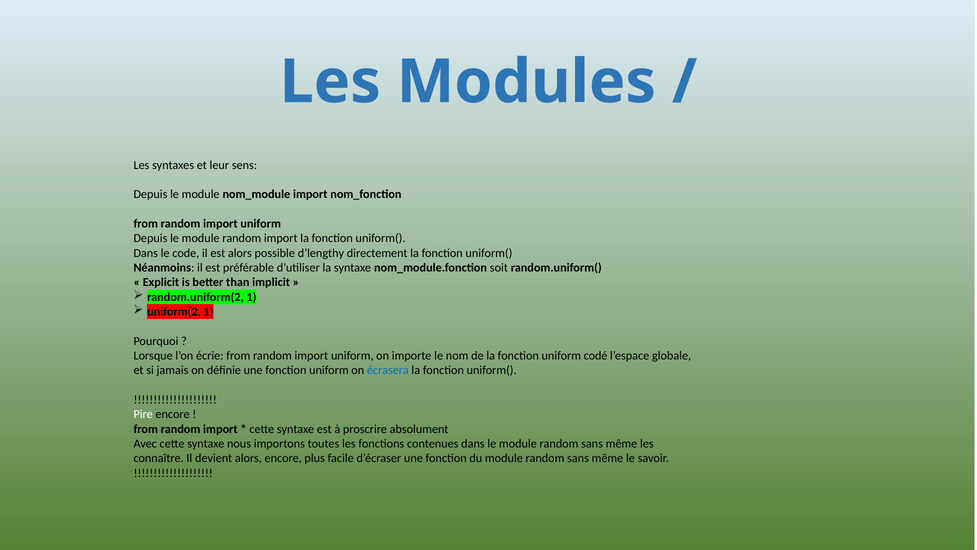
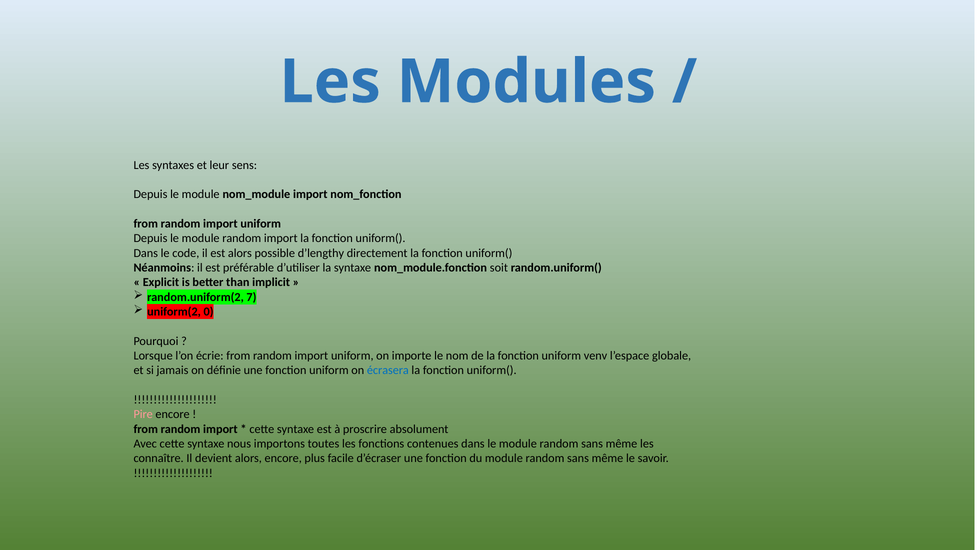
random.uniform(2 1: 1 -> 7
uniform(2 1: 1 -> 0
codé: codé -> venv
Pire colour: white -> pink
